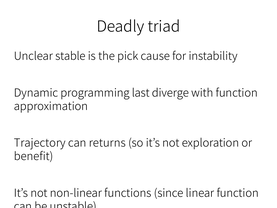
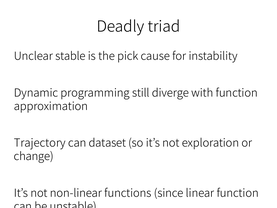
last: last -> still
returns: returns -> dataset
benefit: benefit -> change
